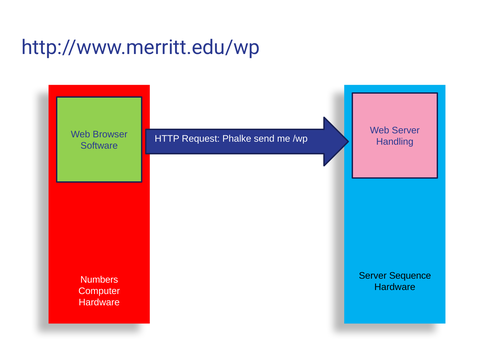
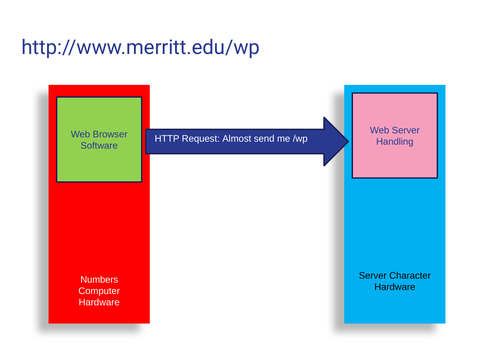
Phalke: Phalke -> Almost
Sequence: Sequence -> Character
